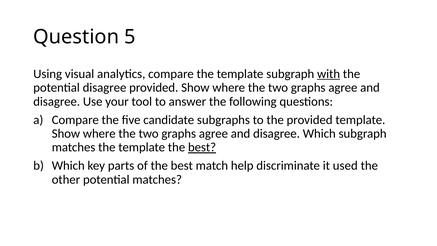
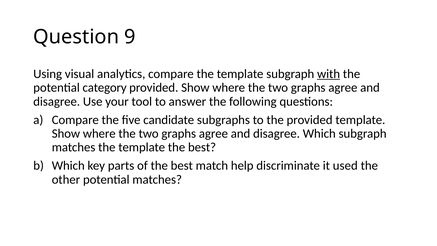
5: 5 -> 9
potential disagree: disagree -> category
best at (202, 147) underline: present -> none
